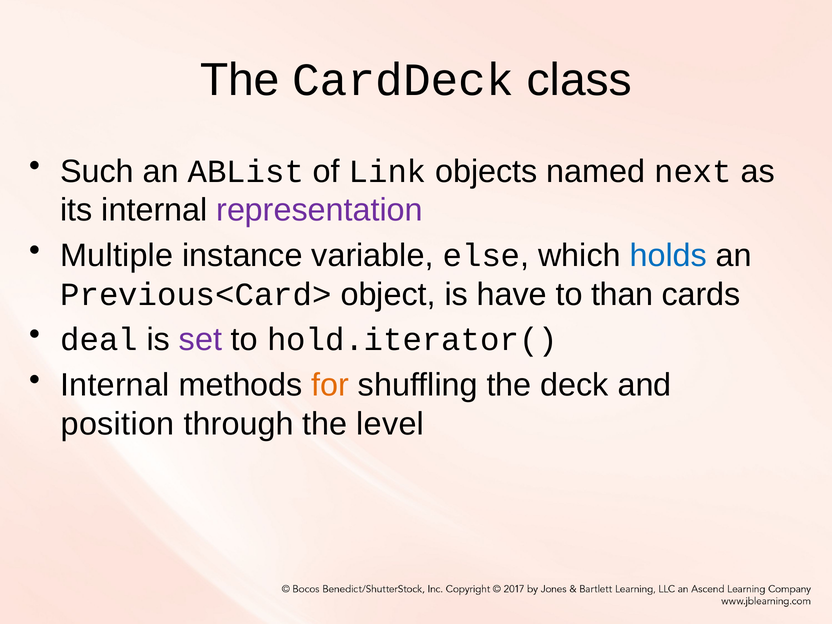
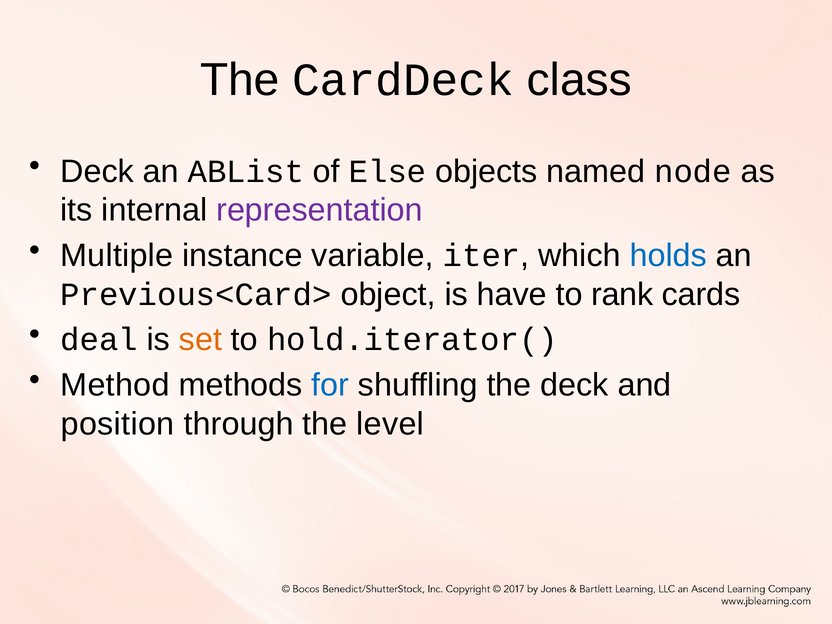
Such at (97, 171): Such -> Deck
Link: Link -> Else
next: next -> node
else: else -> iter
than: than -> rank
set colour: purple -> orange
Internal at (115, 385): Internal -> Method
for colour: orange -> blue
